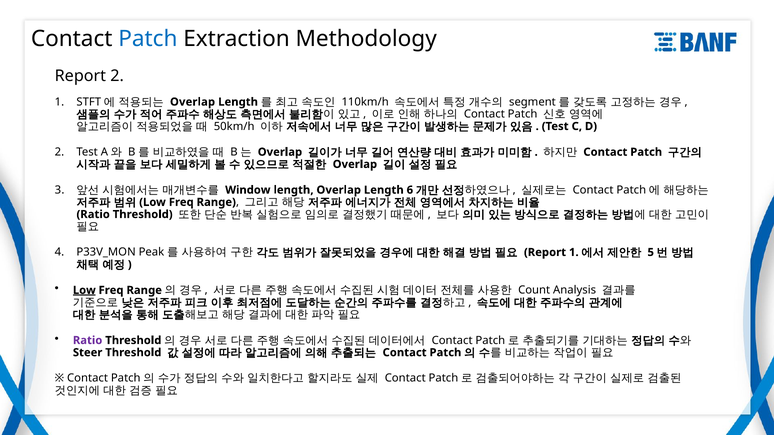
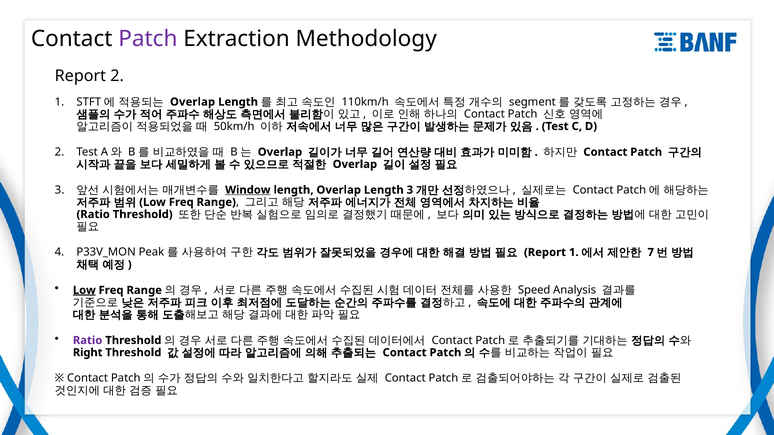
Patch at (148, 39) colour: blue -> purple
Window underline: none -> present
Length 6: 6 -> 3
5: 5 -> 7
Count: Count -> Speed
Steer: Steer -> Right
